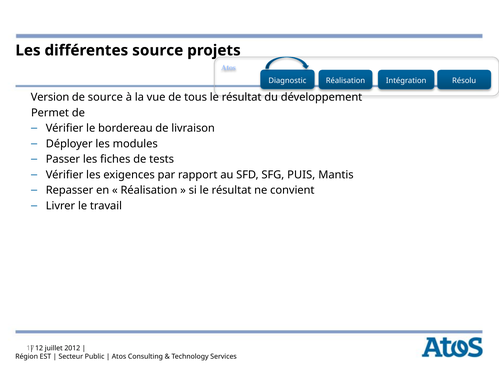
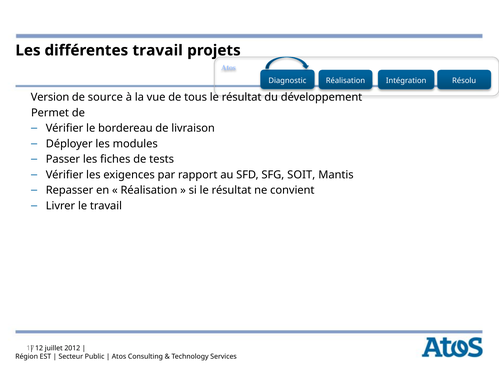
différentes source: source -> travail
PUIS: PUIS -> SOIT
